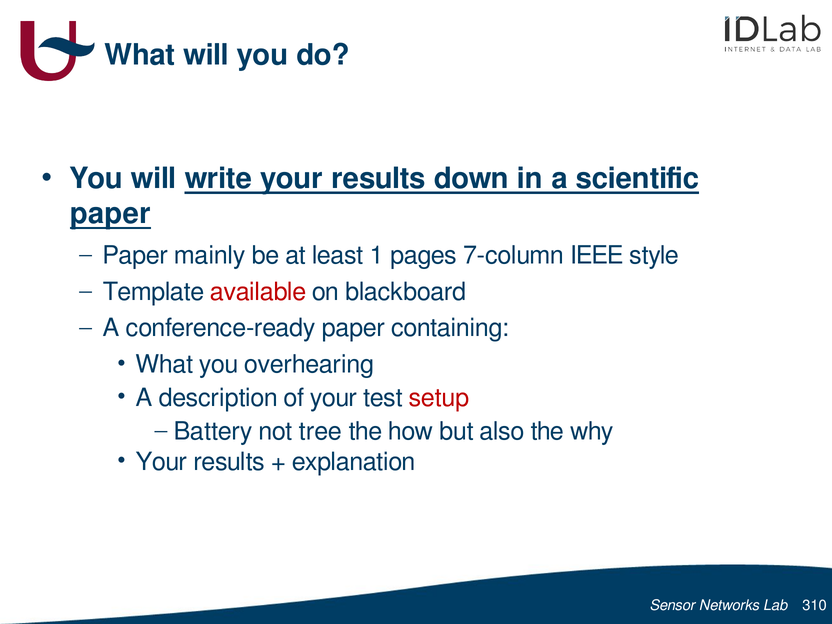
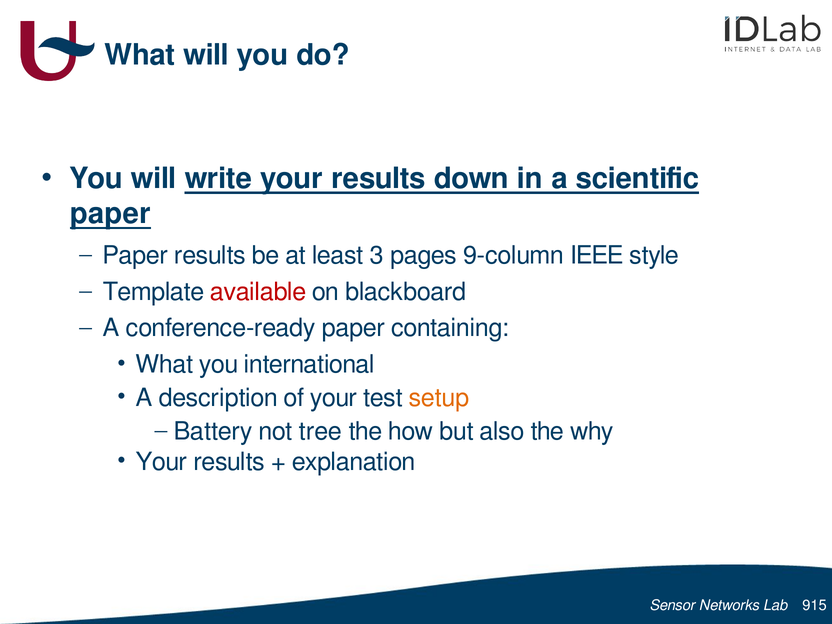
Paper mainly: mainly -> results
1: 1 -> 3
7-column: 7-column -> 9-column
overhearing: overhearing -> international
setup colour: red -> orange
310: 310 -> 915
